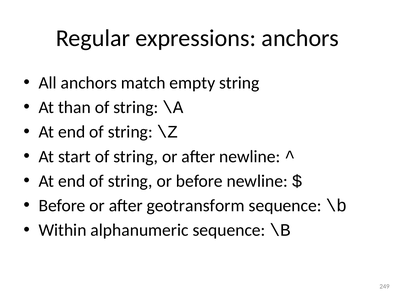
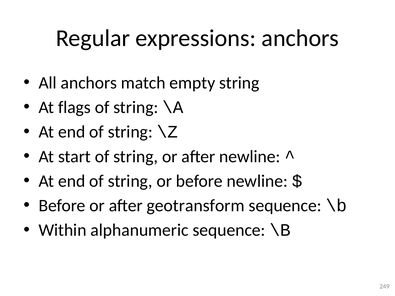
than: than -> flags
